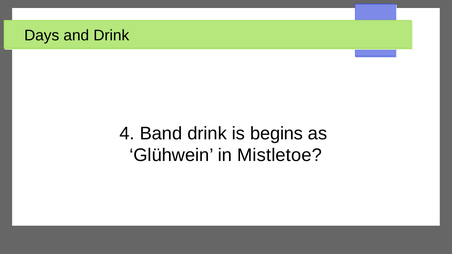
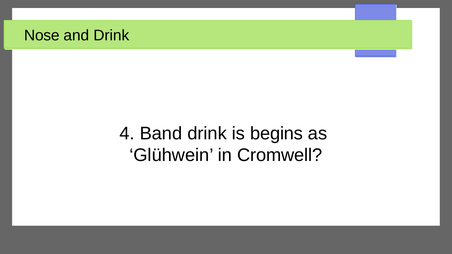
Days: Days -> Nose
Mistletoe: Mistletoe -> Cromwell
